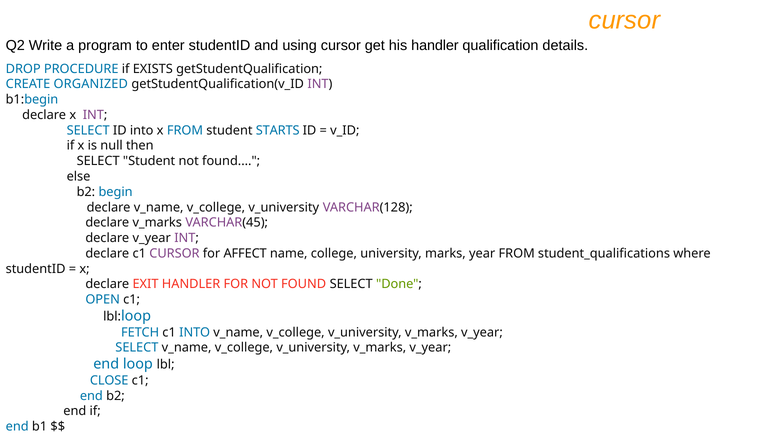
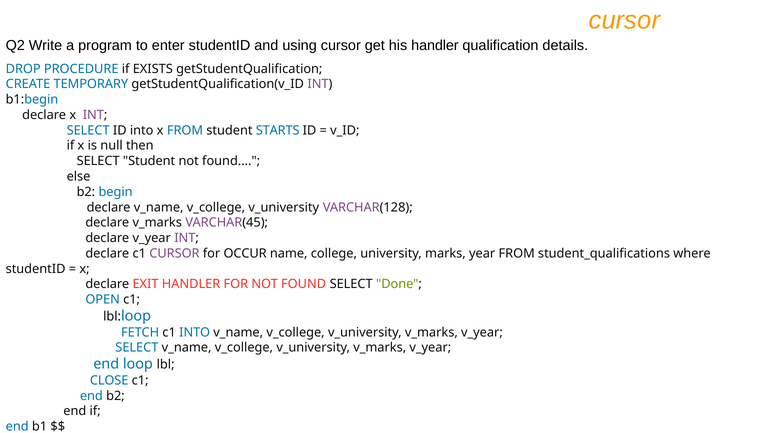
ORGANIZED: ORGANIZED -> TEMPORARY
AFFECT: AFFECT -> OCCUR
